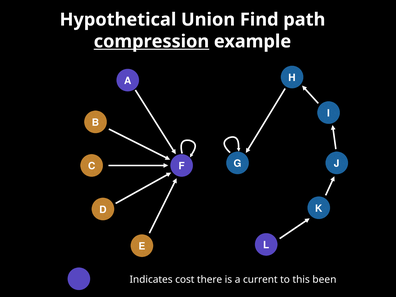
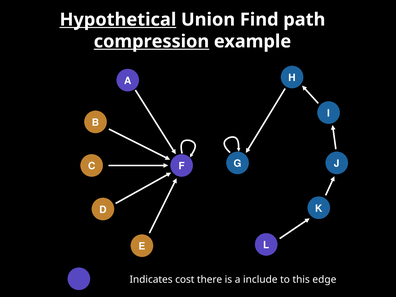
Hypothetical underline: none -> present
current: current -> include
been: been -> edge
